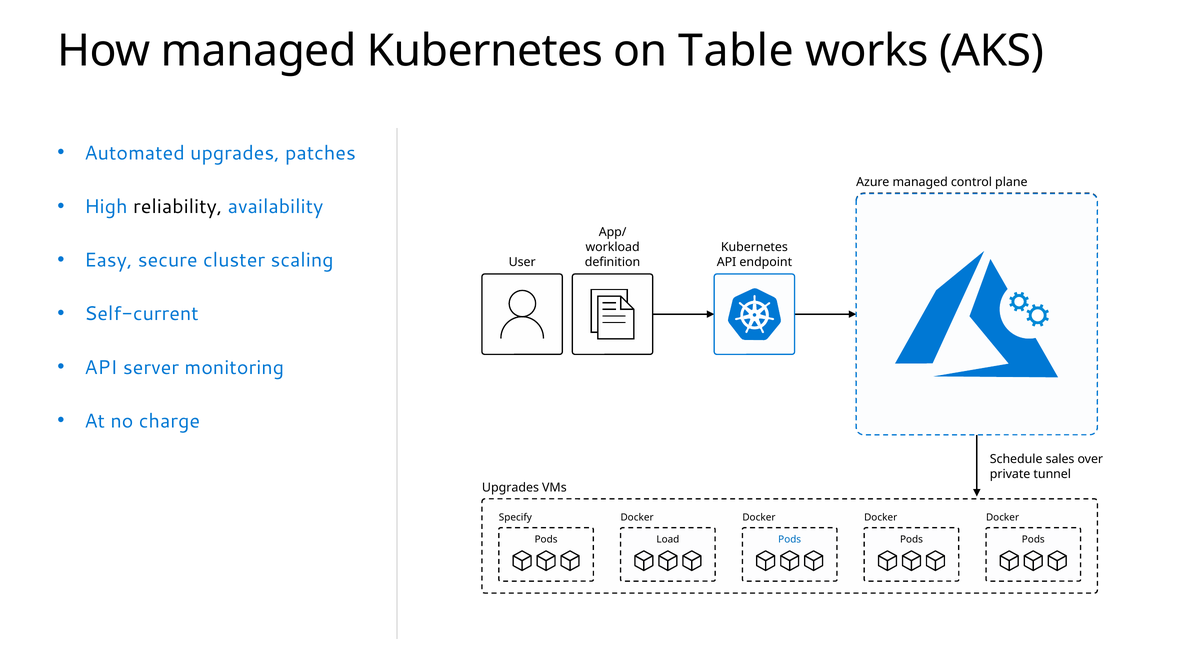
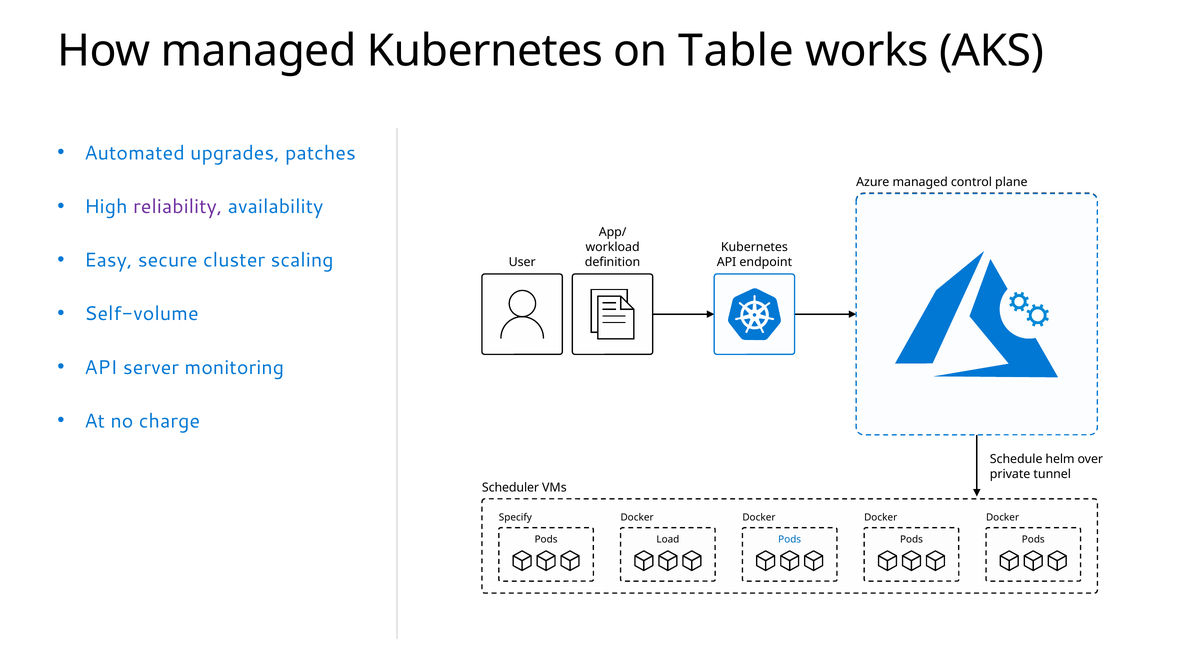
reliability colour: black -> purple
Self-current: Self-current -> Self-volume
sales: sales -> helm
Upgrades at (510, 487): Upgrades -> Scheduler
